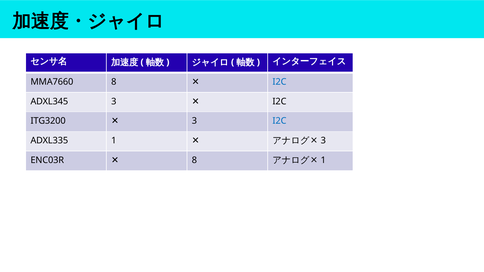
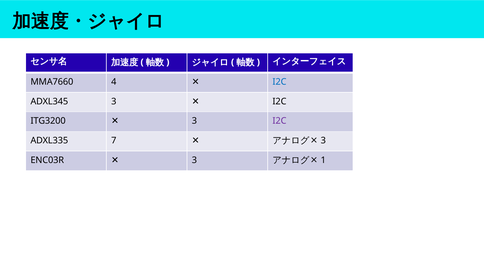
MMA7660 8: 8 -> 4
I2C at (279, 121) colour: blue -> purple
1: 1 -> 7
8 at (194, 160): 8 -> 3
